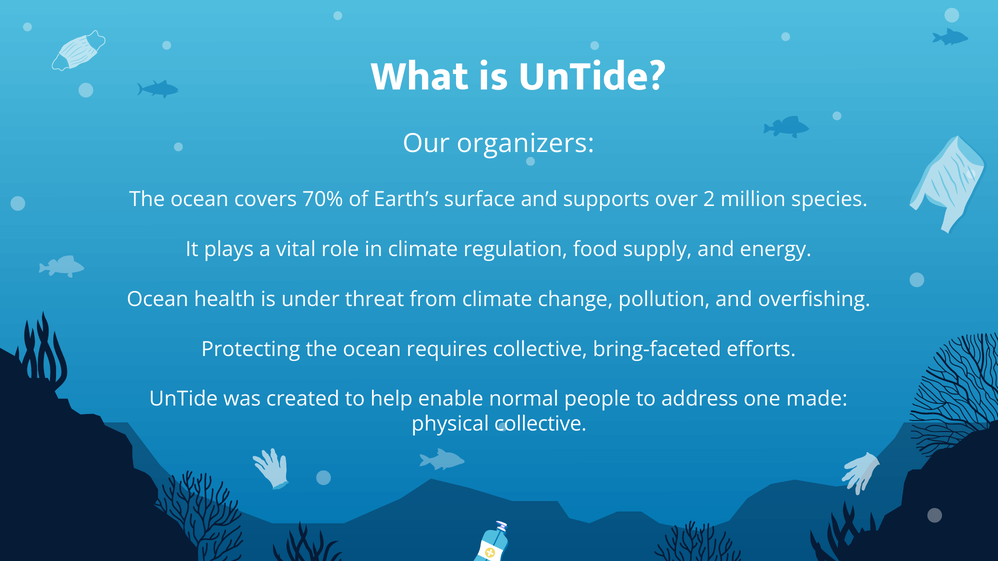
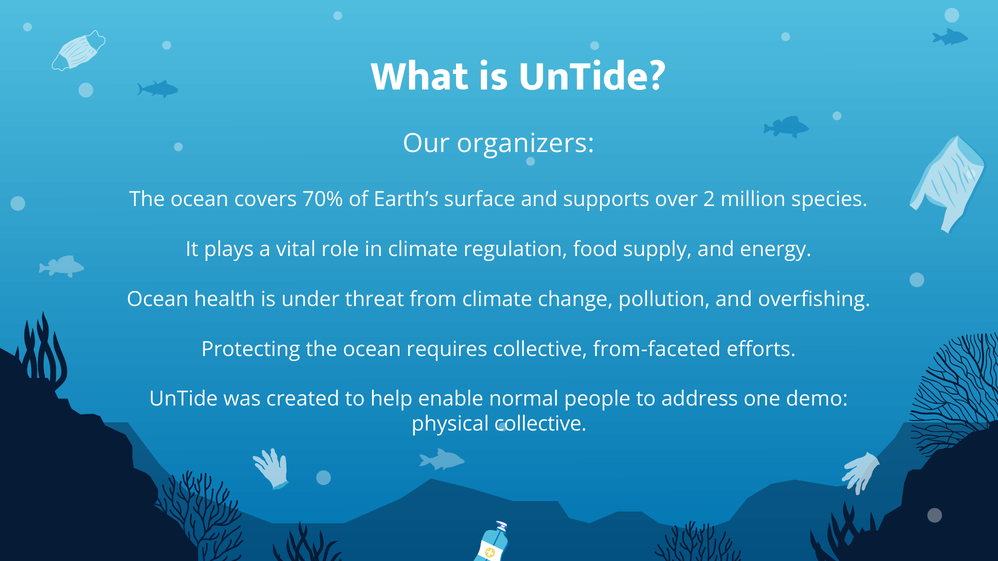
bring-faceted: bring-faceted -> from-faceted
made: made -> demo
